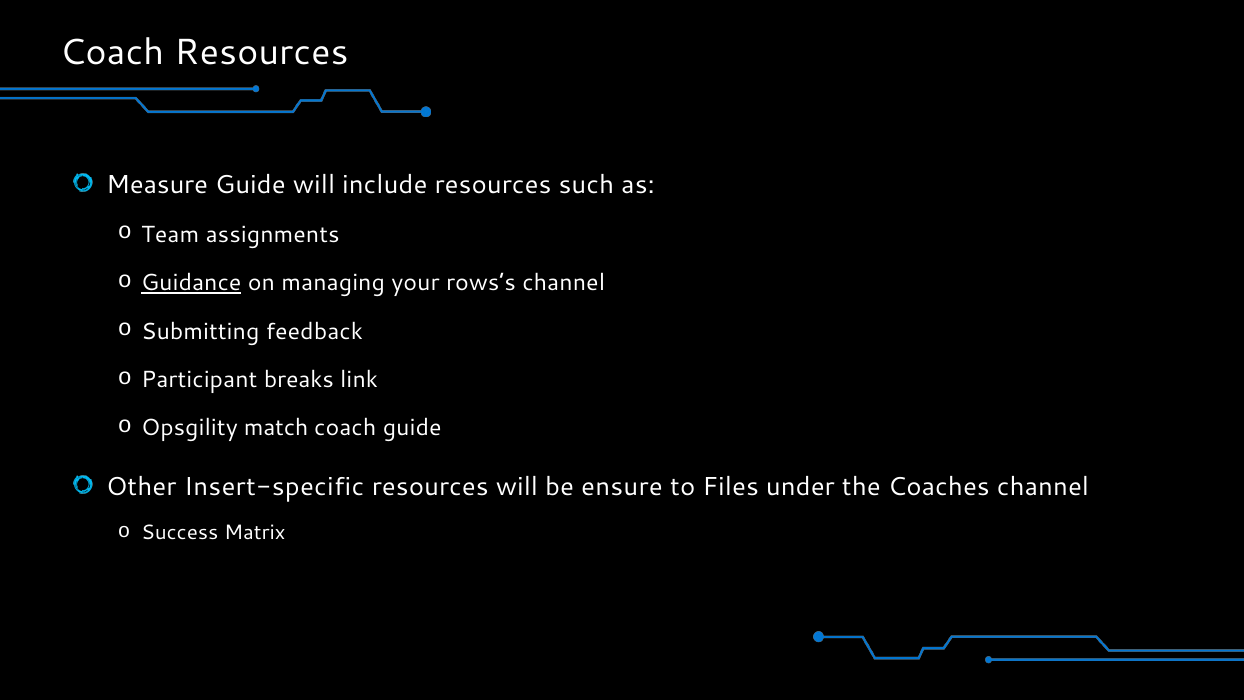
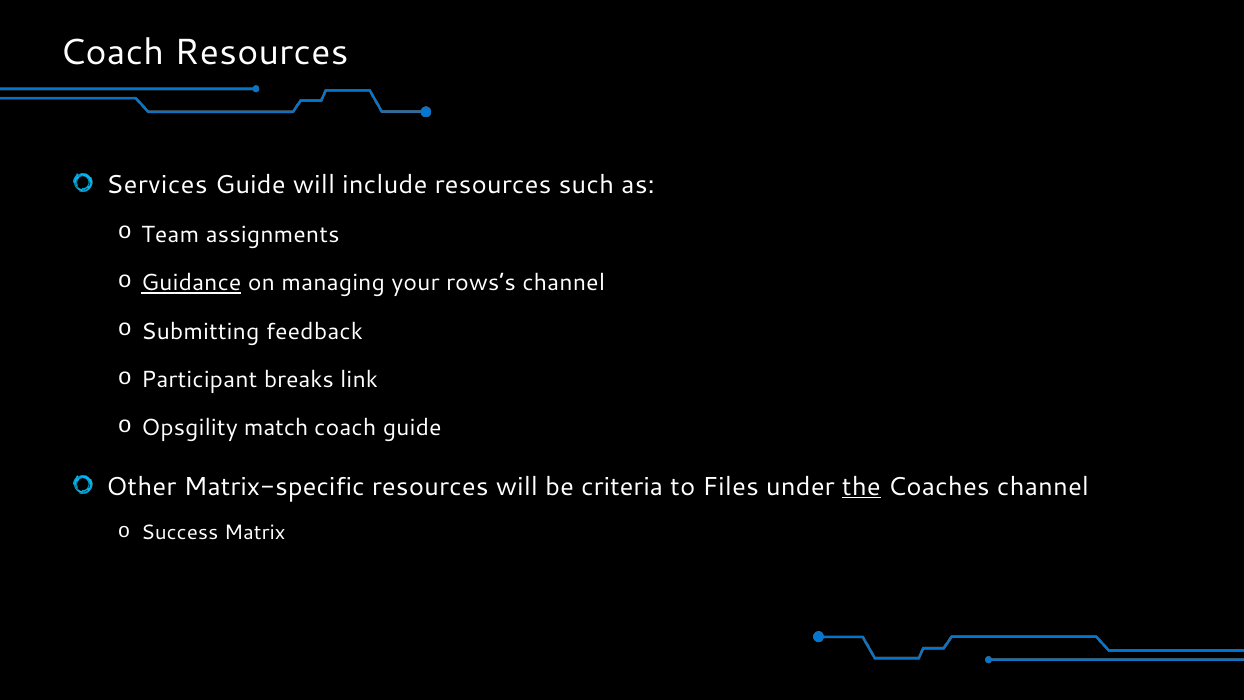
Measure: Measure -> Services
Insert-specific: Insert-specific -> Matrix-specific
ensure: ensure -> criteria
the underline: none -> present
